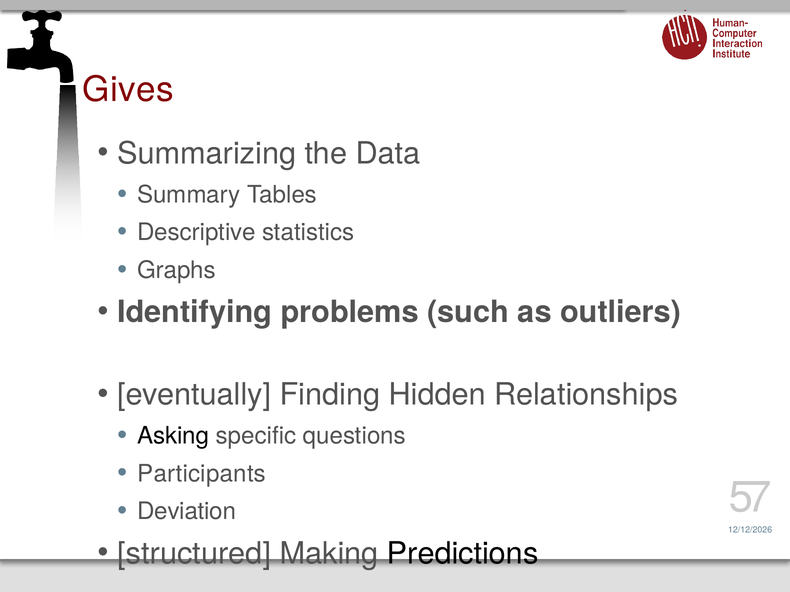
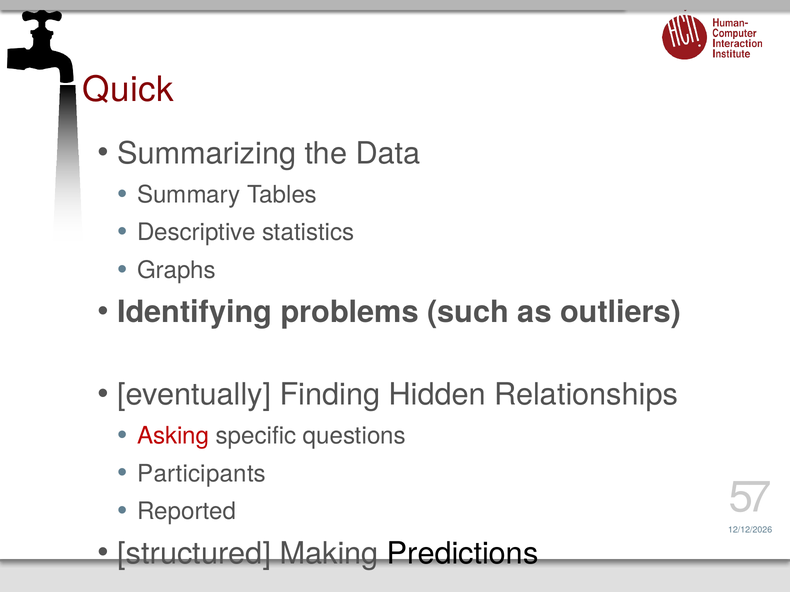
Gives: Gives -> Quick
Asking colour: black -> red
Deviation: Deviation -> Reported
